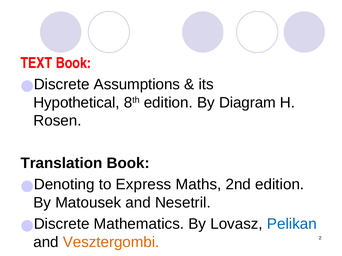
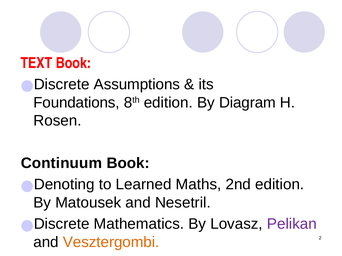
Hypothetical: Hypothetical -> Foundations
Translation: Translation -> Continuum
Express: Express -> Learned
Pelikan colour: blue -> purple
